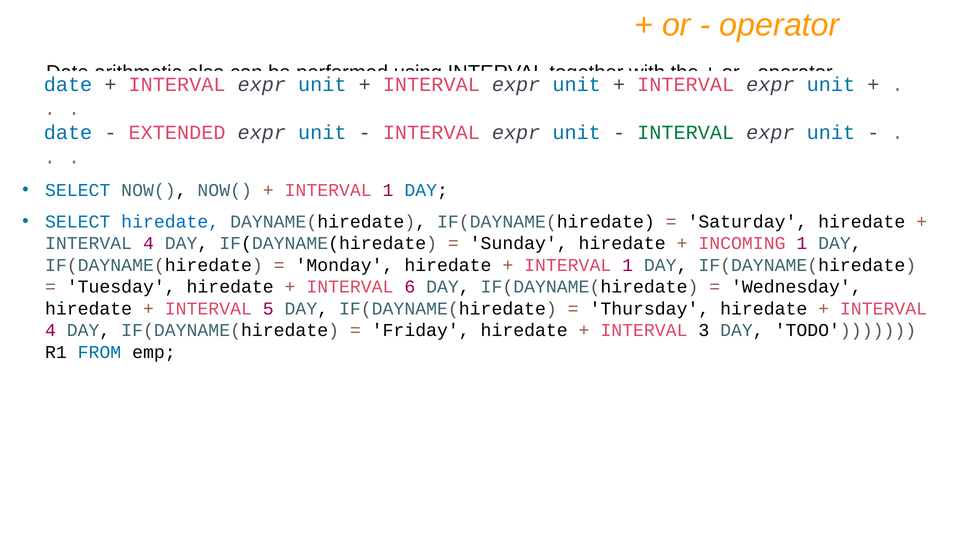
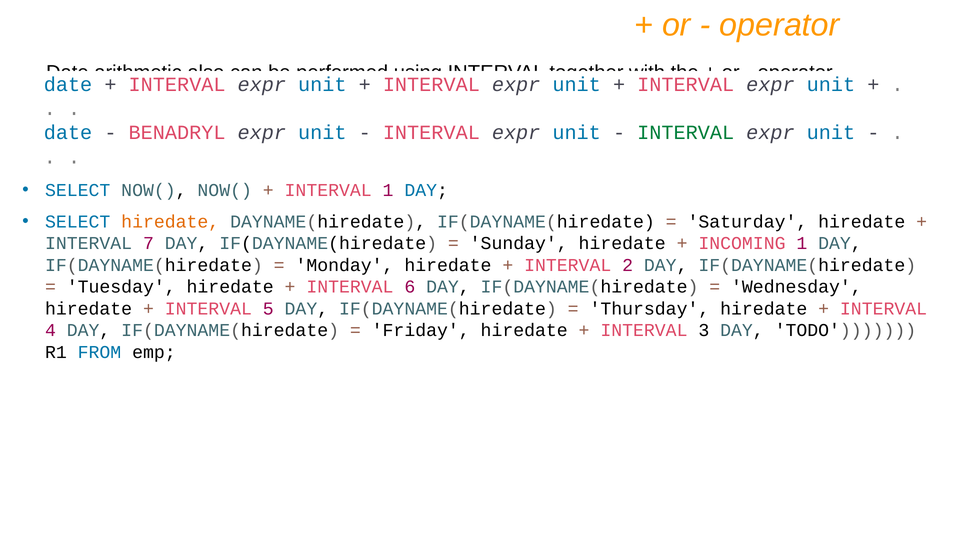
EXTENDED: EXTENDED -> BENADRYL
hiredate at (170, 222) colour: blue -> orange
4 at (148, 244): 4 -> 7
1 at (628, 265): 1 -> 2
